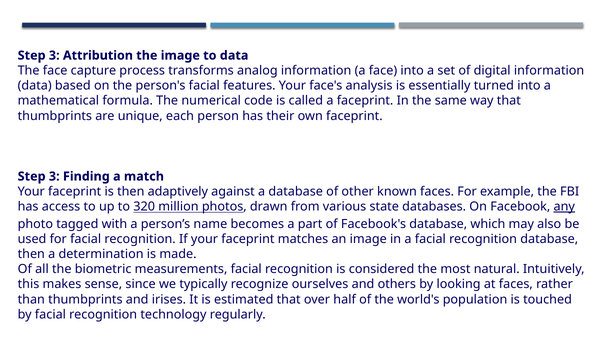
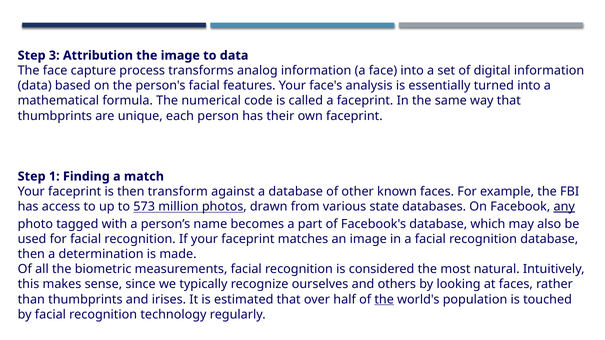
3 at (54, 177): 3 -> 1
adaptively: adaptively -> transform
320: 320 -> 573
the at (384, 300) underline: none -> present
